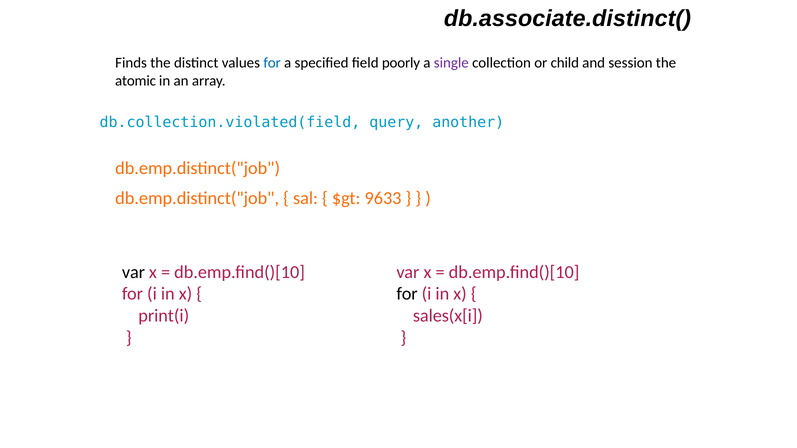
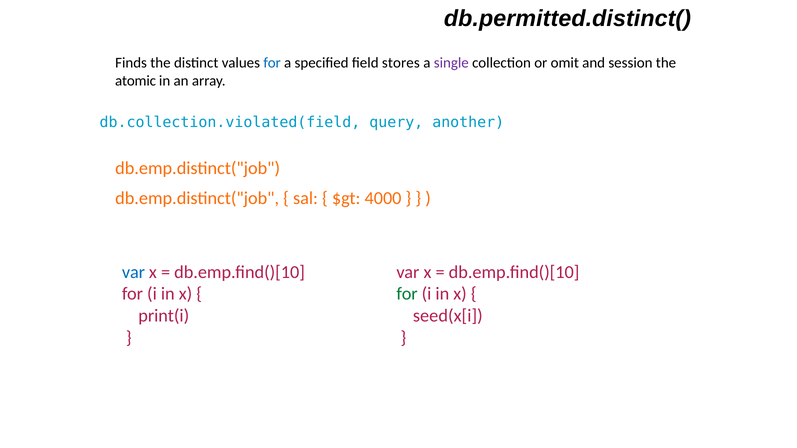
db.associate.distinct(: db.associate.distinct( -> db.permitted.distinct(
poorly: poorly -> stores
child: child -> omit
9633: 9633 -> 4000
var at (133, 272) colour: black -> blue
for at (407, 294) colour: black -> green
sales(x[i: sales(x[i -> seed(x[i
